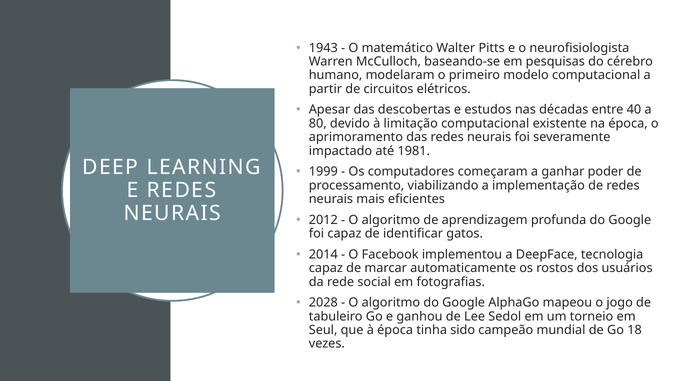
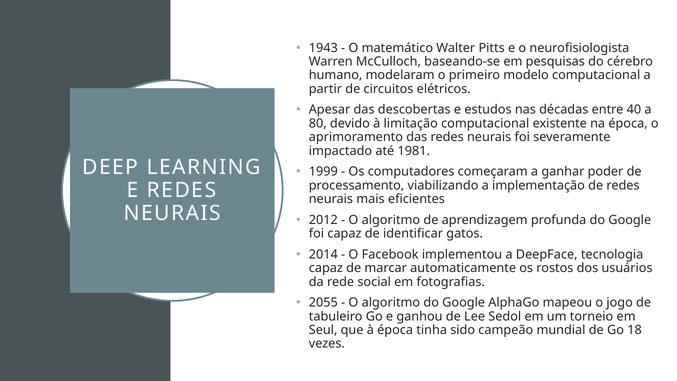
2028: 2028 -> 2055
